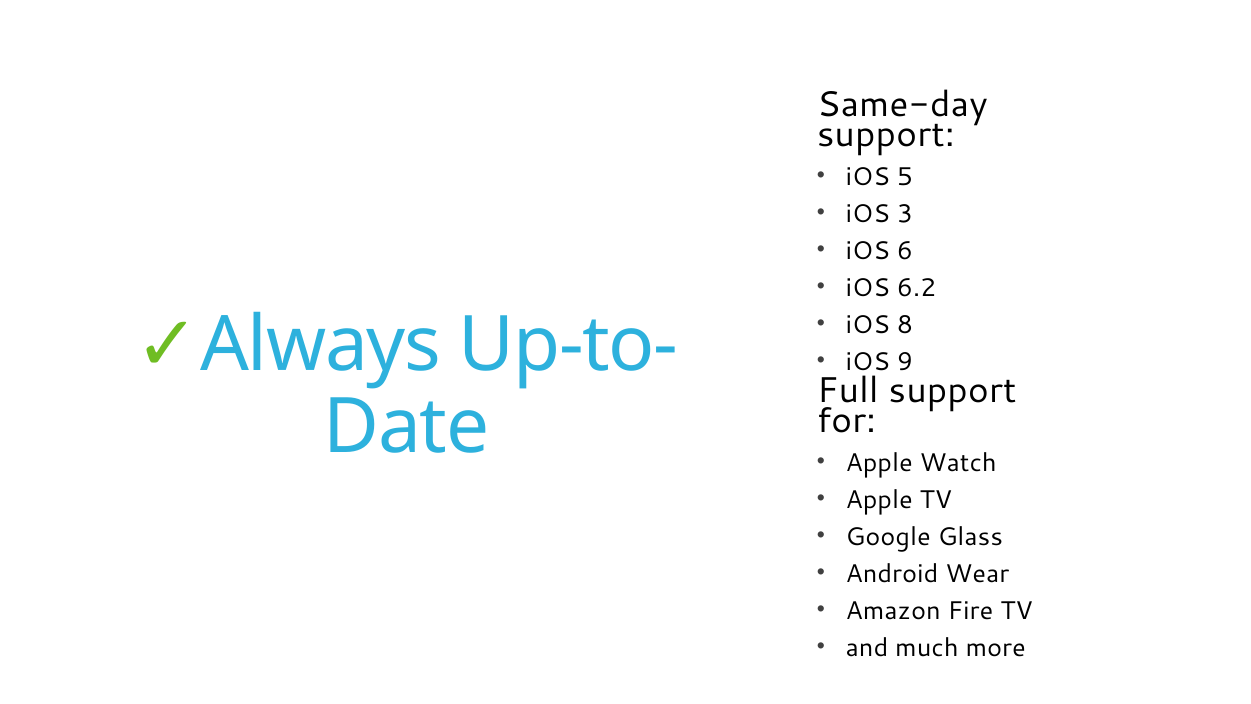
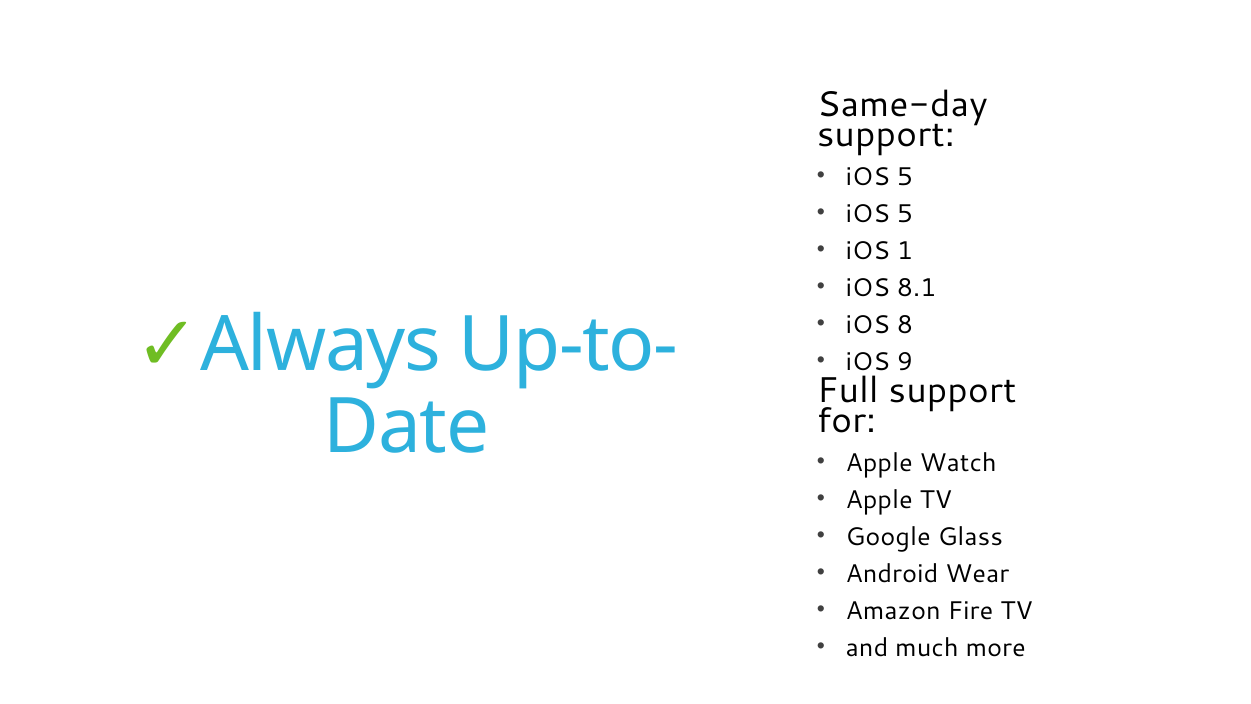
3 at (905, 214): 3 -> 5
6: 6 -> 1
6.2: 6.2 -> 8.1
